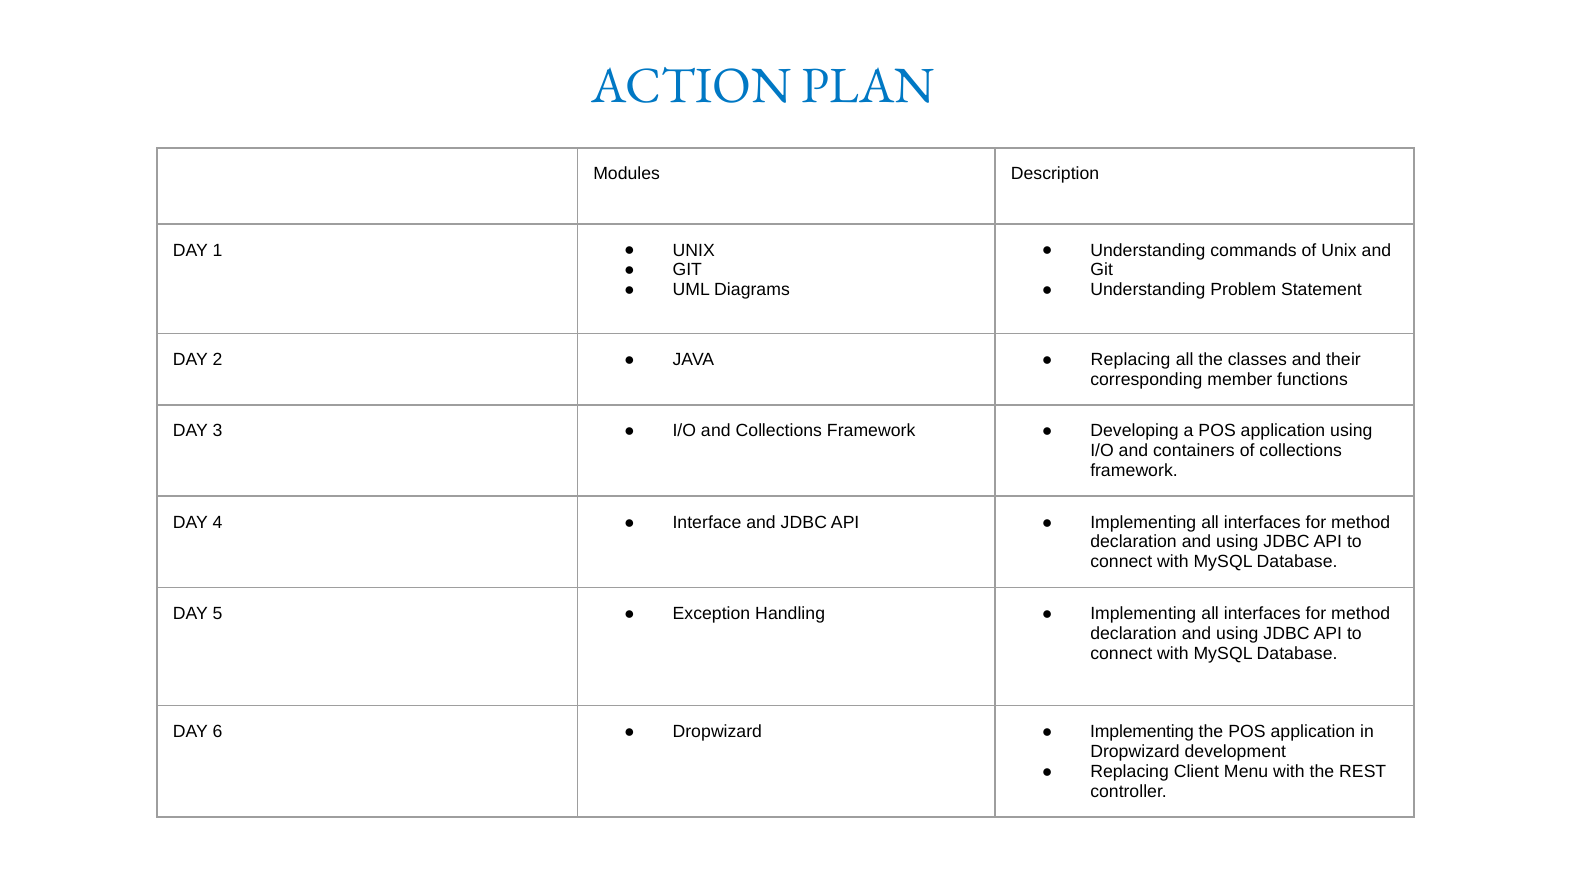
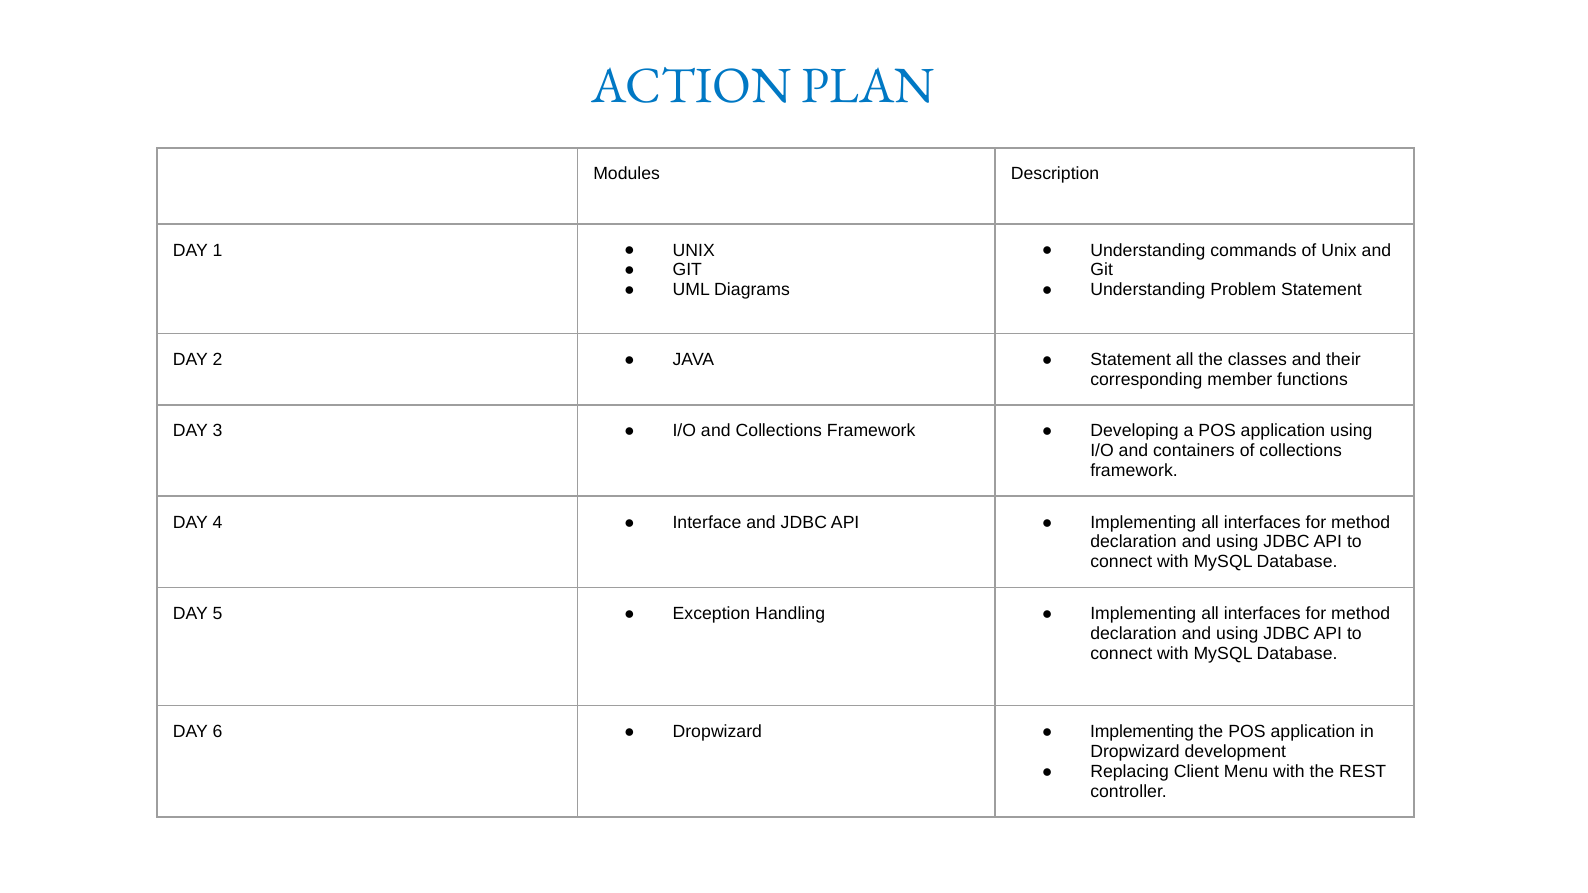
Replacing at (1131, 360): Replacing -> Statement
